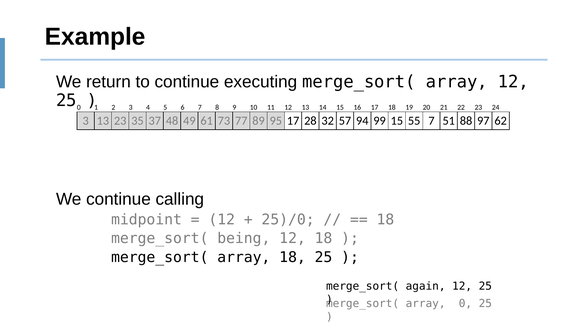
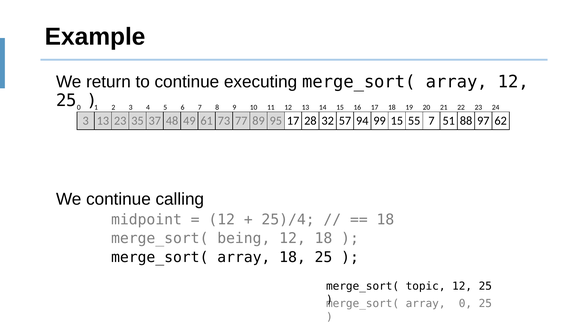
25)/0: 25)/0 -> 25)/4
again: again -> topic
